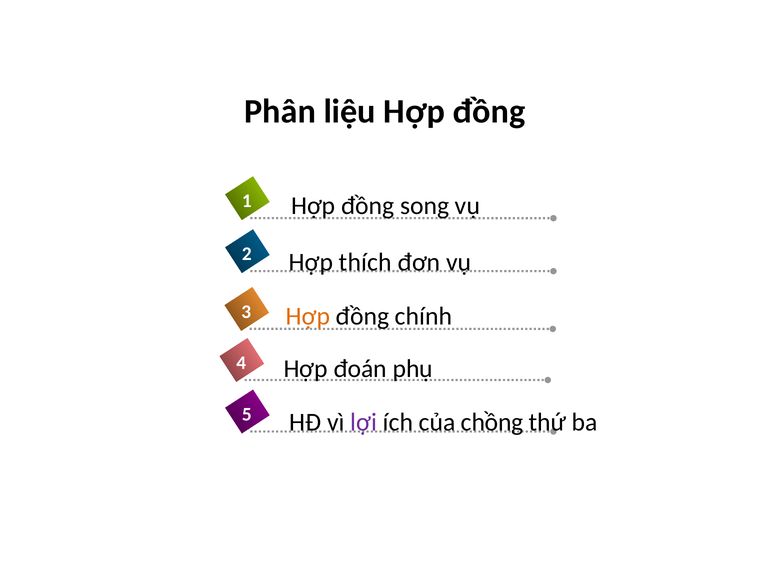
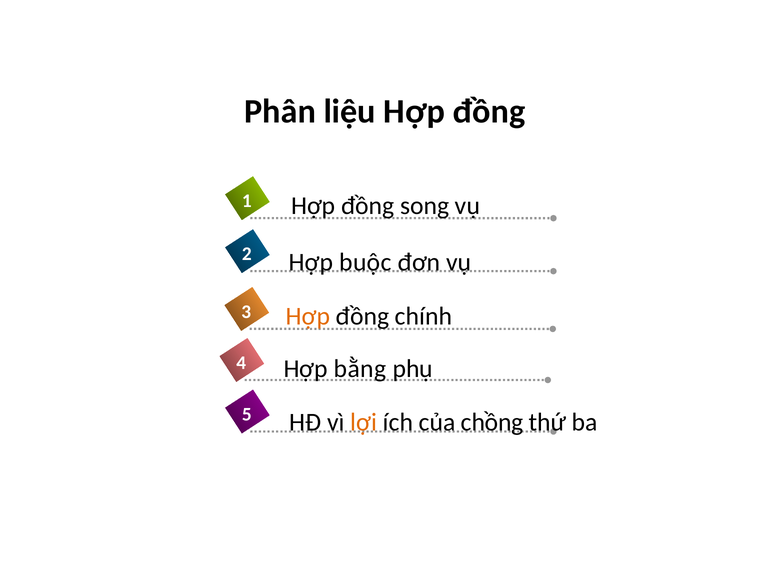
thích: thích -> buộc
đoán: đoán -> bằng
lợi colour: purple -> orange
